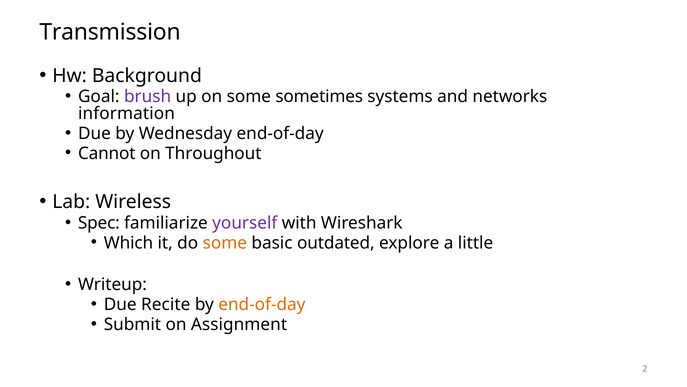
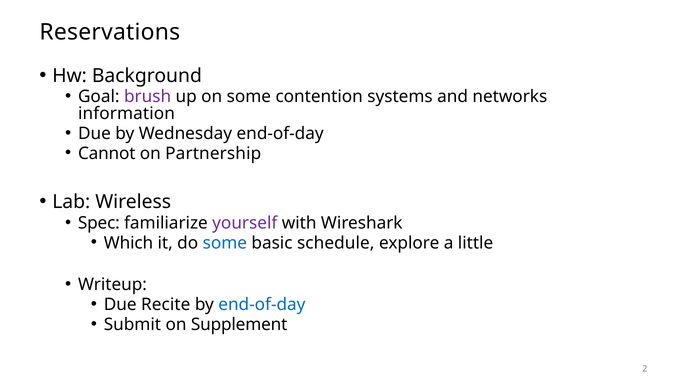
Transmission: Transmission -> Reservations
sometimes: sometimes -> contention
Throughout: Throughout -> Partnership
some at (225, 243) colour: orange -> blue
outdated: outdated -> schedule
end-of-day at (262, 304) colour: orange -> blue
Assignment: Assignment -> Supplement
